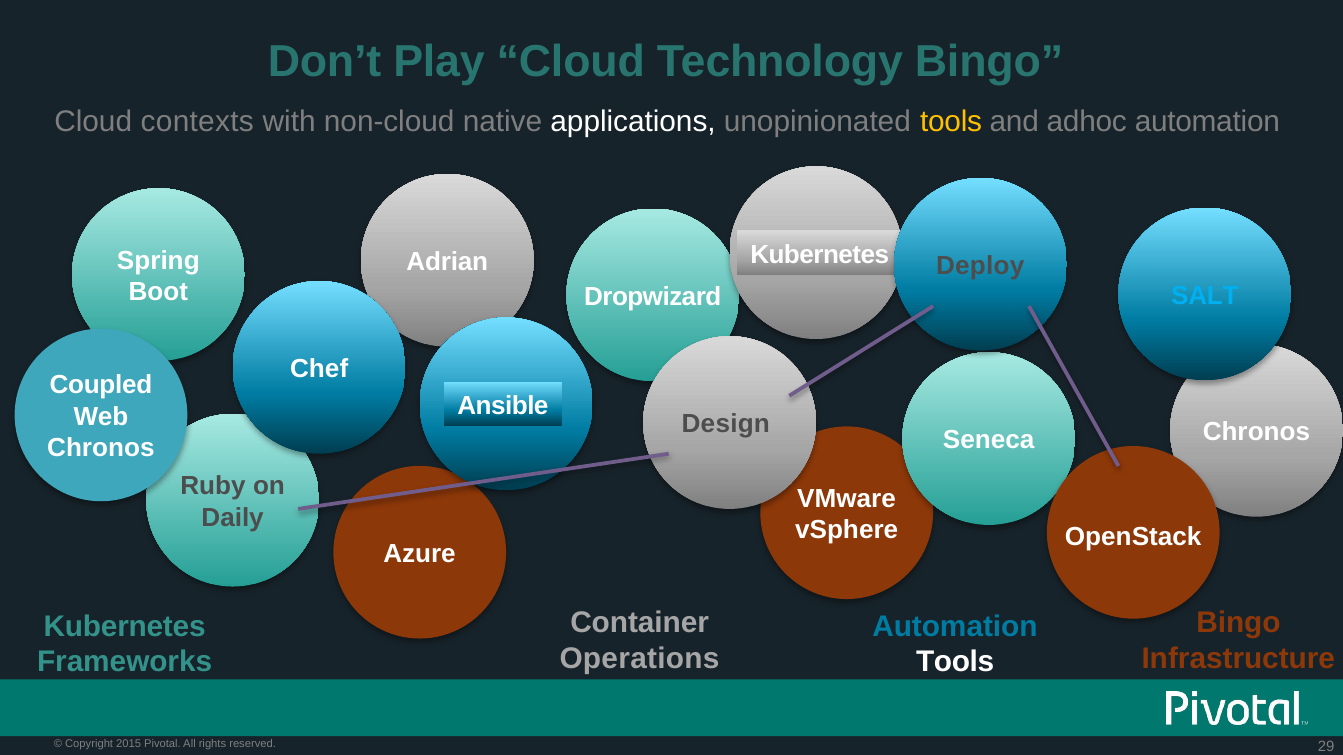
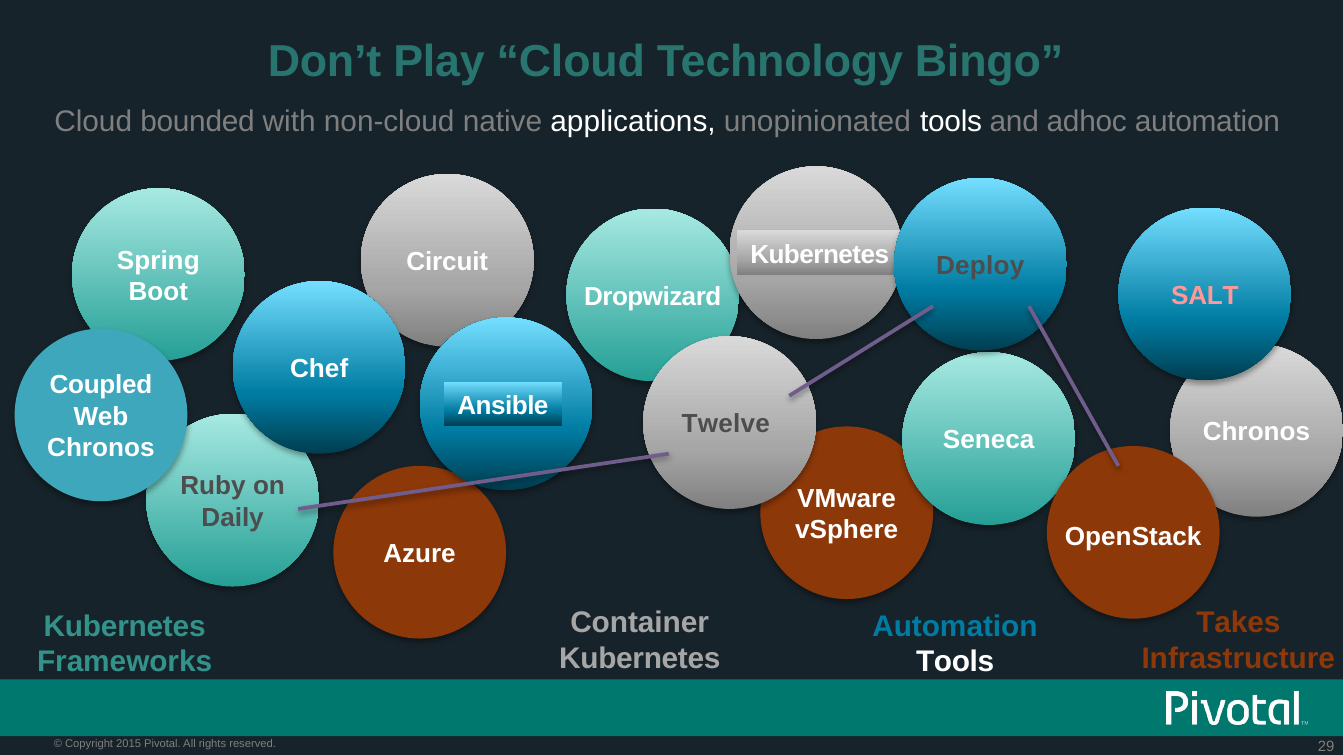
contexts: contexts -> bounded
tools at (951, 122) colour: yellow -> white
Adrian: Adrian -> Circuit
SALT colour: light blue -> pink
Design: Design -> Twelve
Bingo at (1238, 623): Bingo -> Takes
Operations at (639, 659): Operations -> Kubernetes
